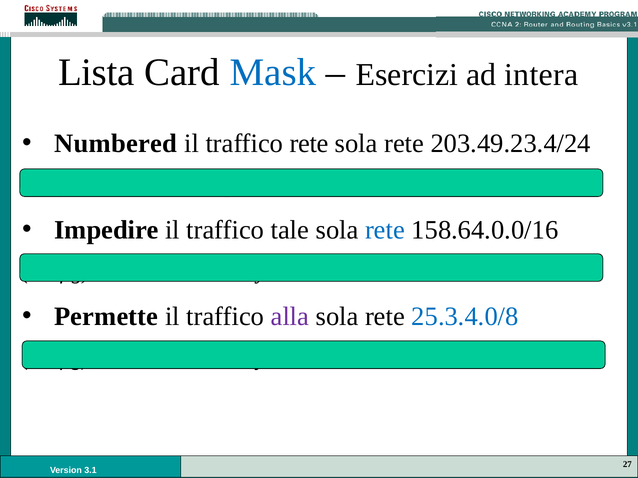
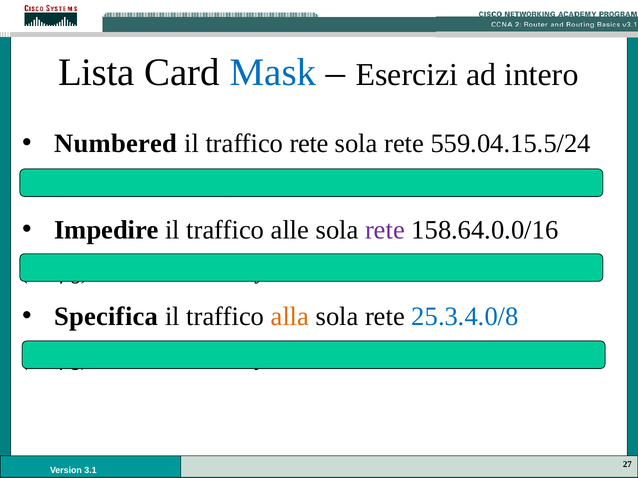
intera: intera -> intero
203.49.23.4/24: 203.49.23.4/24 -> 559.04.15.5/24
tale: tale -> alle
rete at (385, 230) colour: blue -> purple
Permette: Permette -> Specifica
alla colour: purple -> orange
